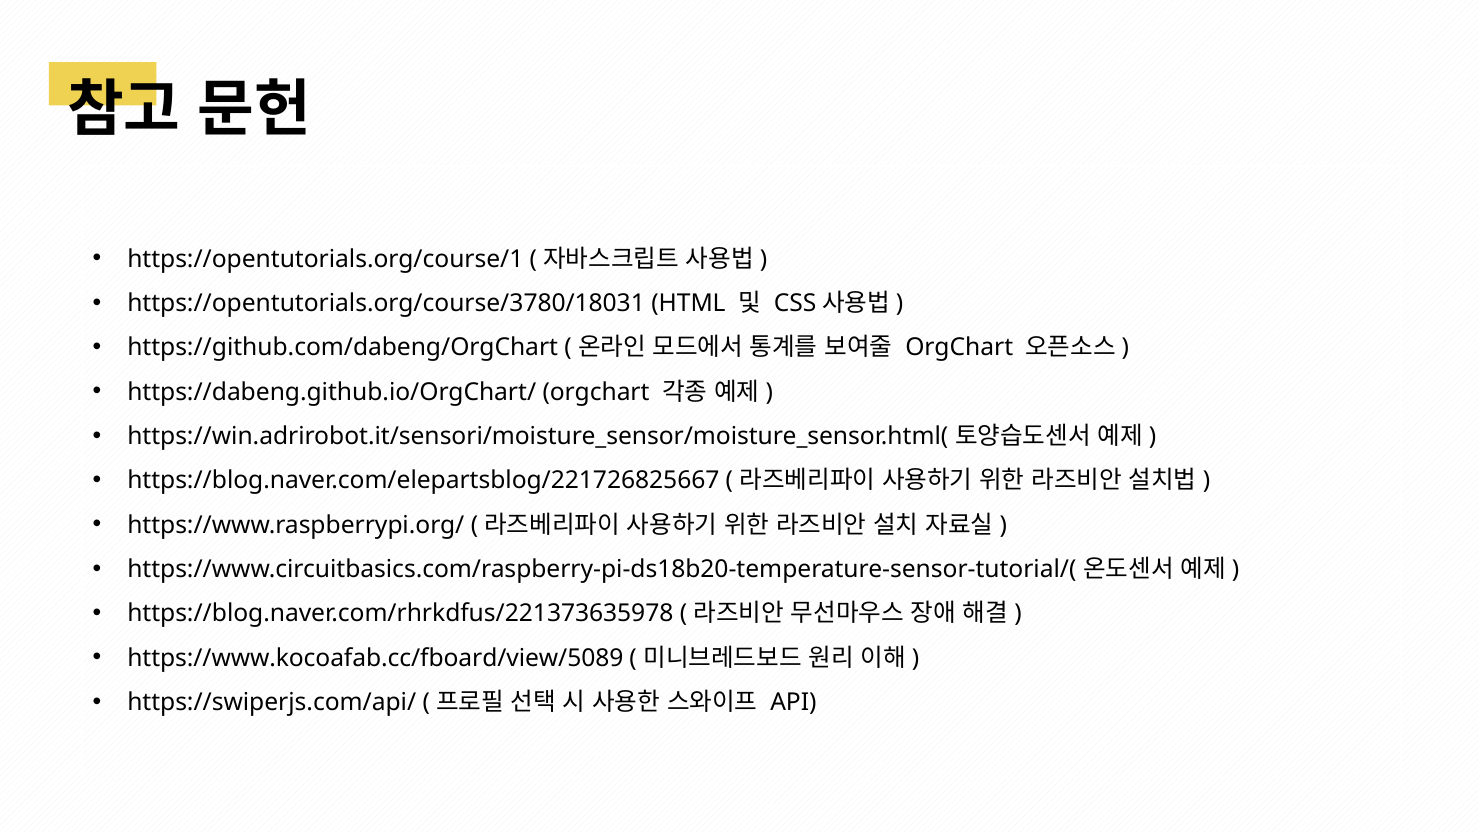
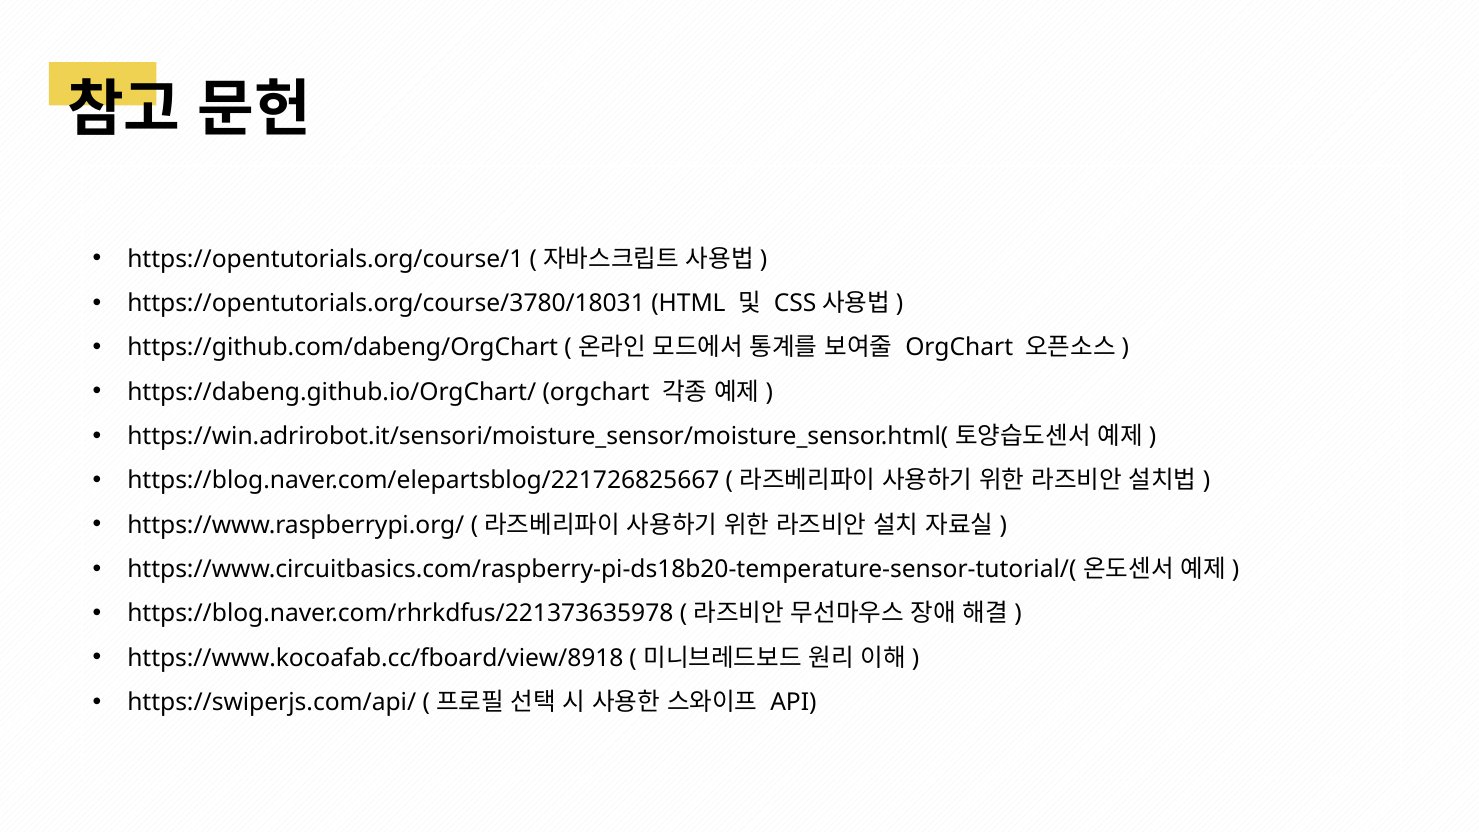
https://www.kocoafab.cc/fboard/view/5089: https://www.kocoafab.cc/fboard/view/5089 -> https://www.kocoafab.cc/fboard/view/8918
